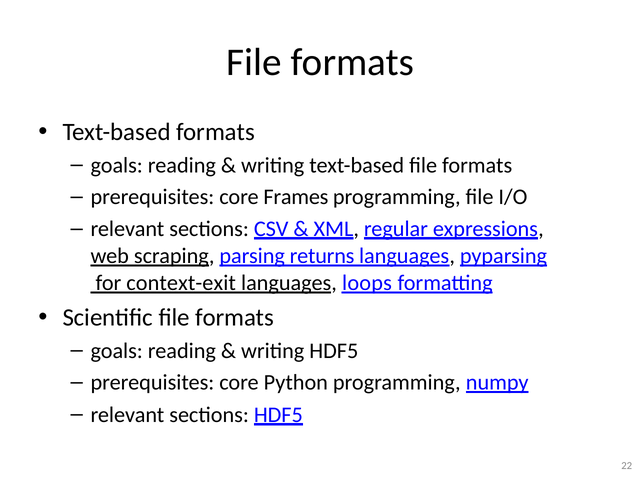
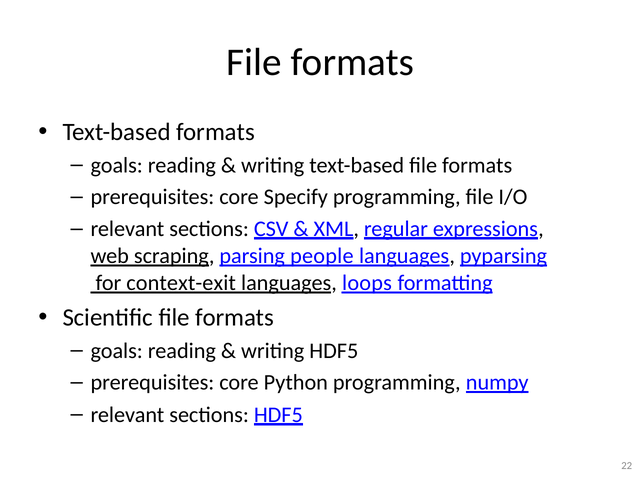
Frames: Frames -> Specify
returns: returns -> people
